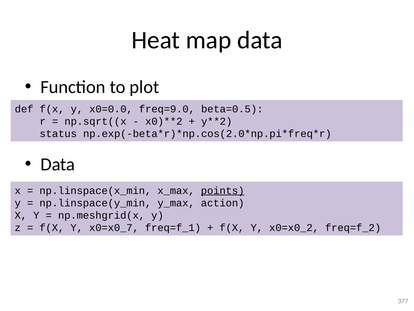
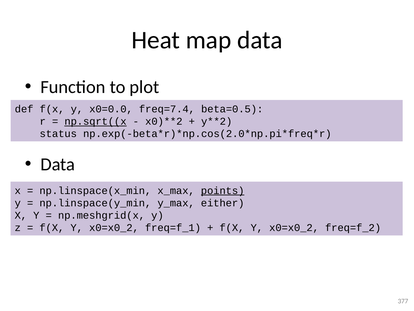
freq=9.0: freq=9.0 -> freq=7.4
np.sqrt((x underline: none -> present
action: action -> either
x0=x0_7 at (114, 228): x0=x0_7 -> x0=x0_2
